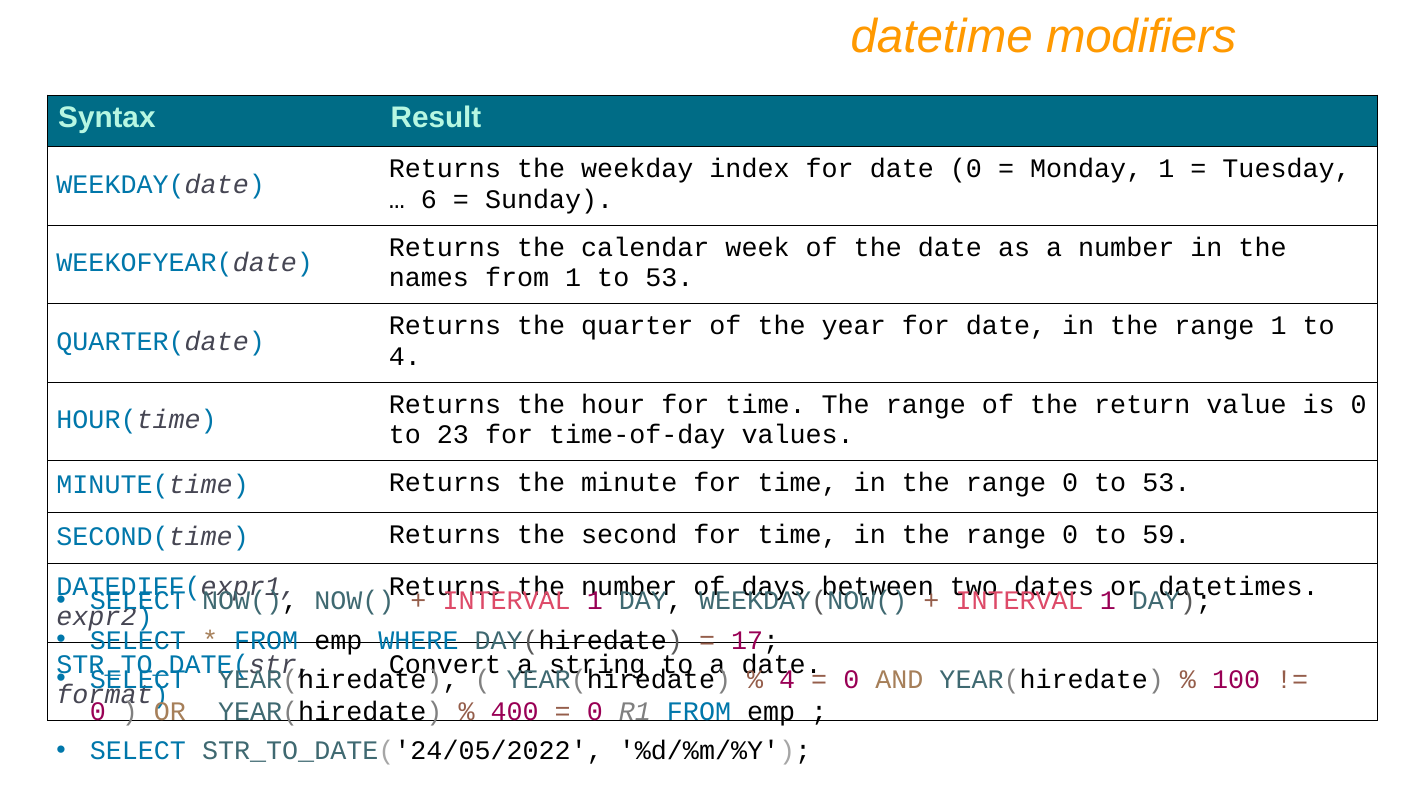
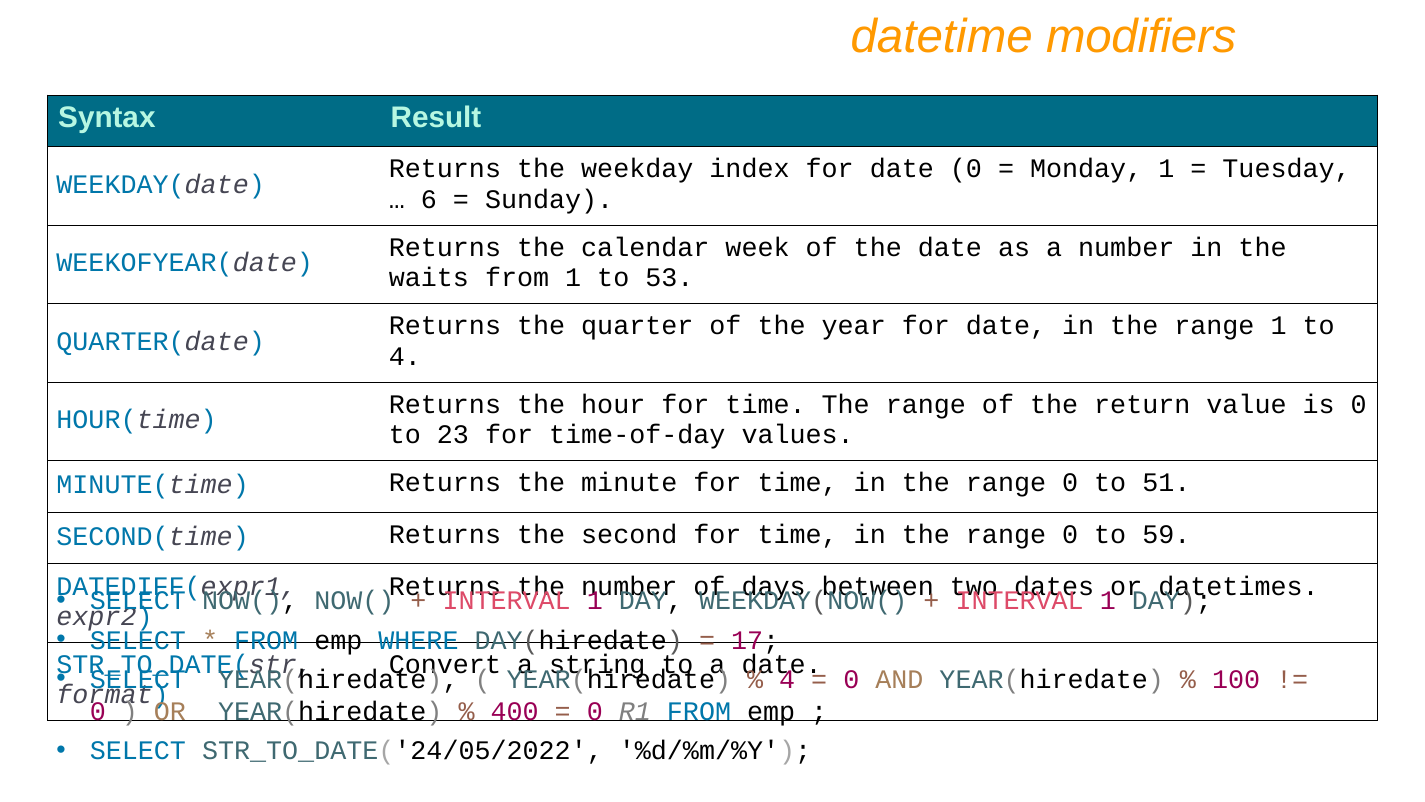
names: names -> waits
0 to 53: 53 -> 51
